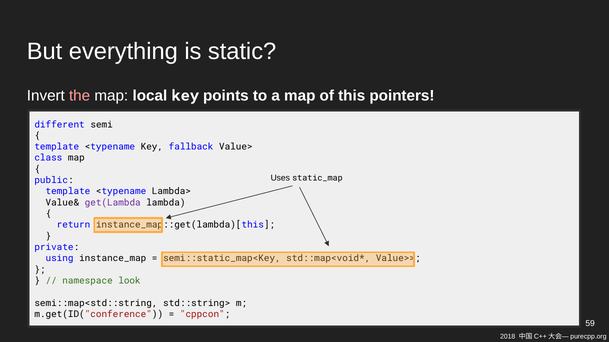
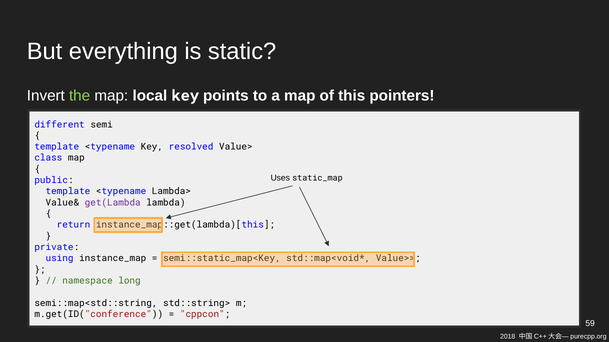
the colour: pink -> light green
fallback: fallback -> resolved
look: look -> long
